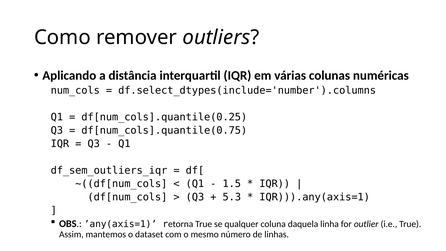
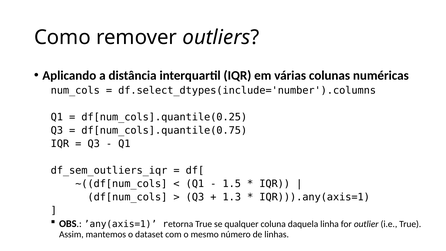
5.3: 5.3 -> 1.3
